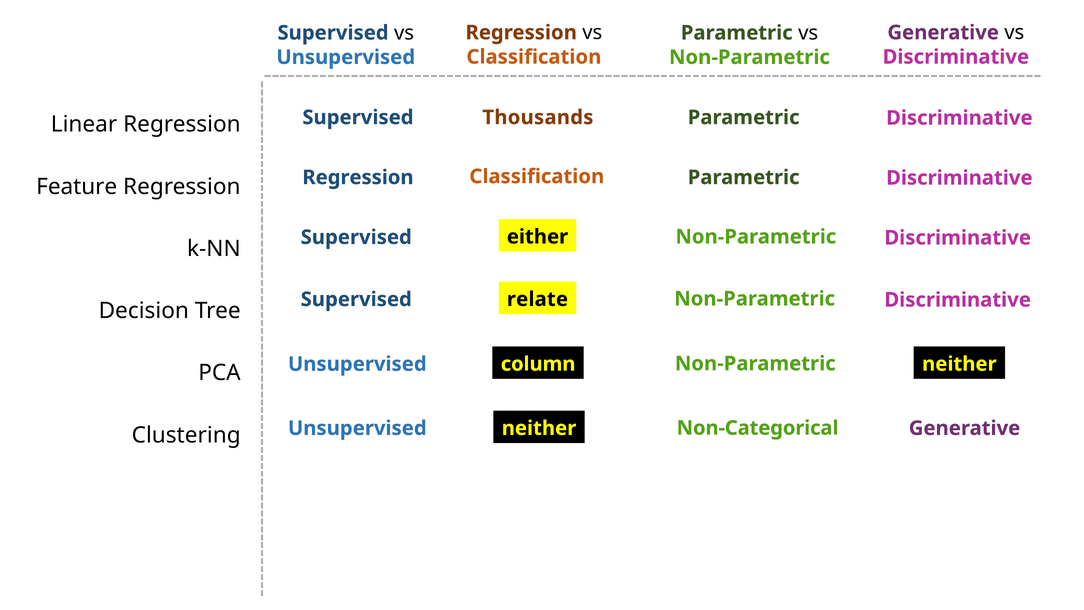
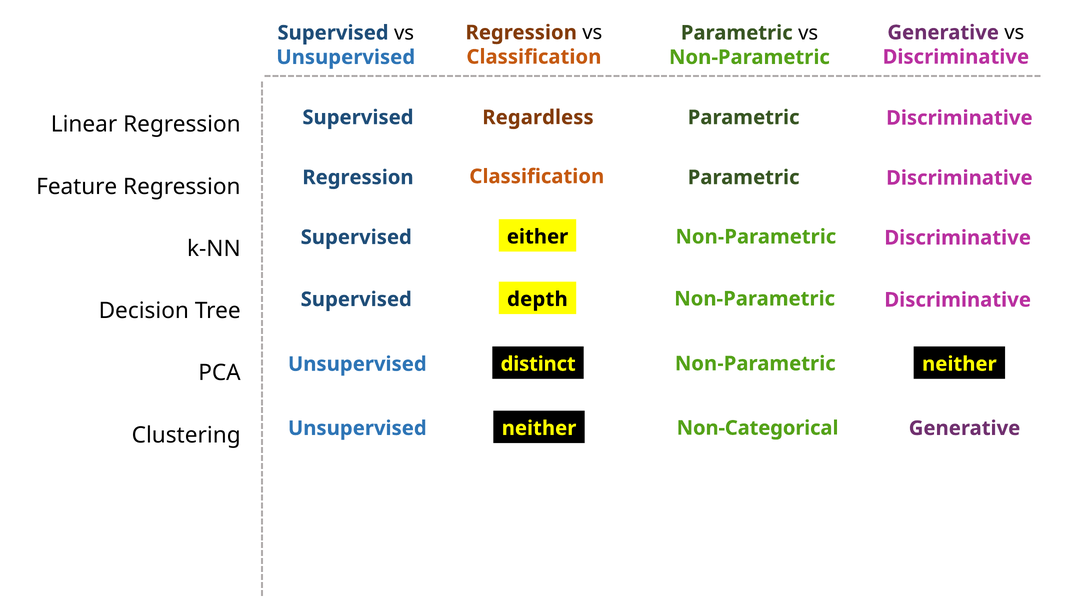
Thousands: Thousands -> Regardless
relate: relate -> depth
column: column -> distinct
